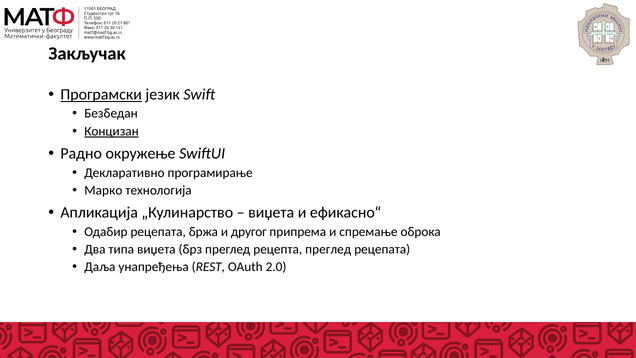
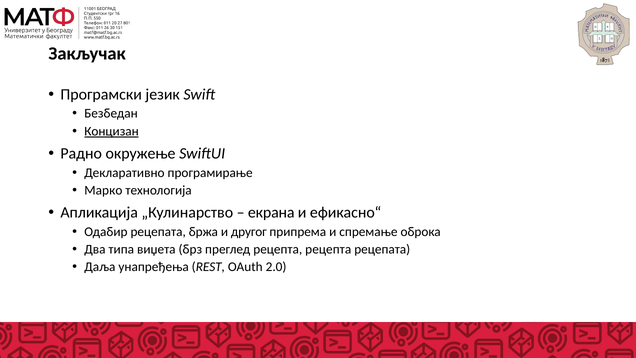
Програмски underline: present -> none
виџета at (271, 213): виџета -> екрана
рецепта преглед: преглед -> рецепта
